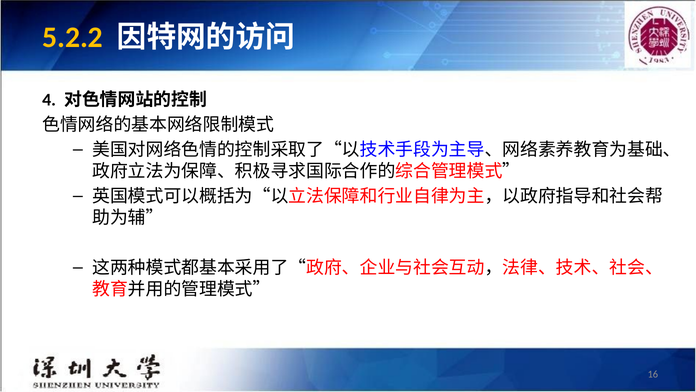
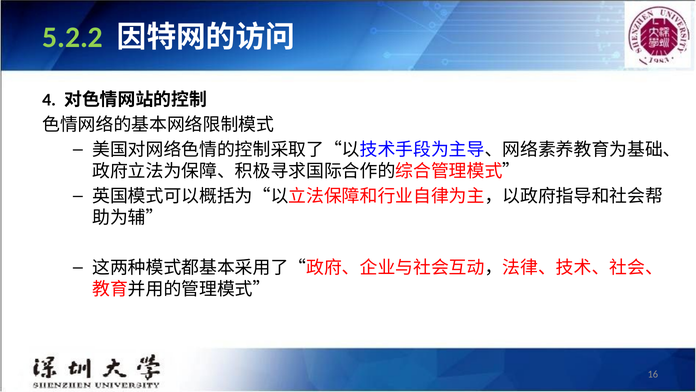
5.2.2 colour: yellow -> light green
